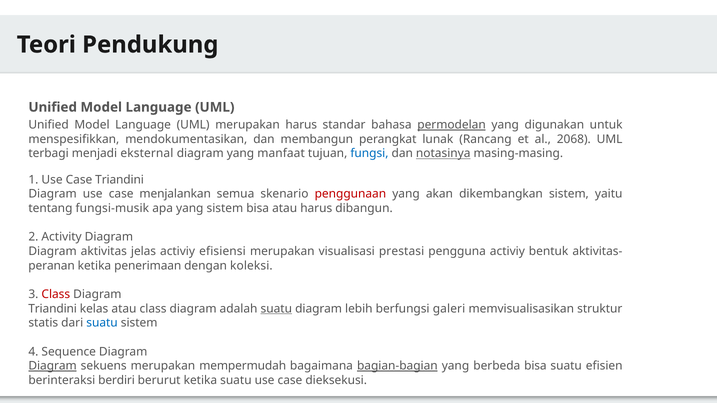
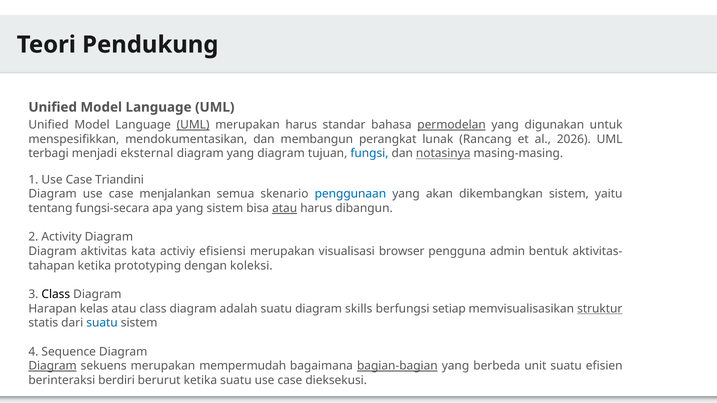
UML at (193, 125) underline: none -> present
2068: 2068 -> 2026
yang manfaat: manfaat -> diagram
penggunaan colour: red -> blue
fungsi-musik: fungsi-musik -> fungsi-secara
atau at (285, 209) underline: none -> present
jelas: jelas -> kata
prestasi: prestasi -> browser
pengguna activiy: activiy -> admin
peranan: peranan -> tahapan
penerimaan: penerimaan -> prototyping
Class at (56, 295) colour: red -> black
Triandini at (53, 309): Triandini -> Harapan
suatu at (276, 309) underline: present -> none
lebih: lebih -> skills
galeri: galeri -> setiap
struktur underline: none -> present
berbeda bisa: bisa -> unit
